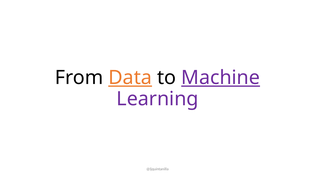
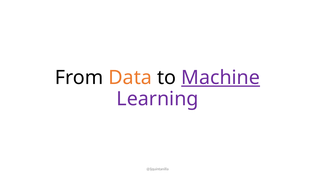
Data underline: present -> none
